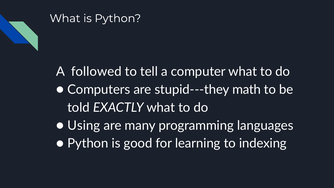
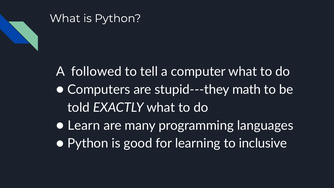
Using: Using -> Learn
indexing: indexing -> inclusive
